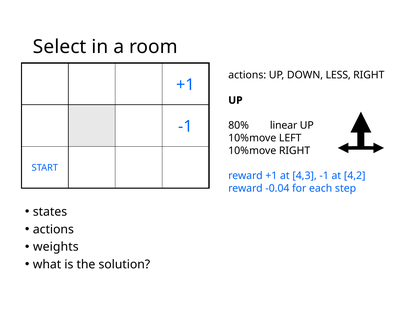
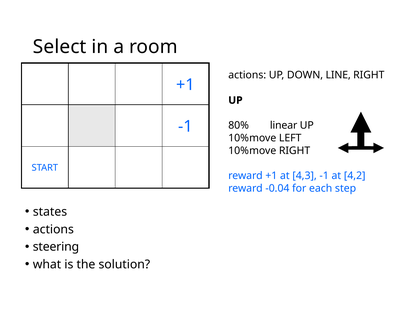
LESS: LESS -> LINE
weights: weights -> steering
